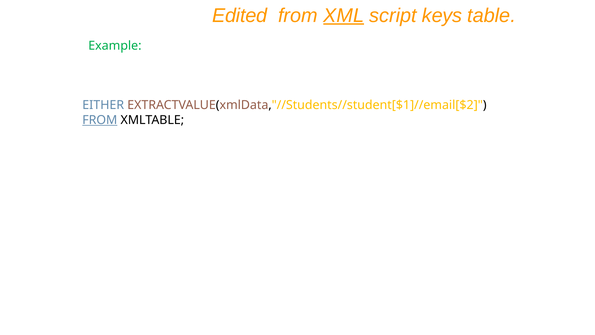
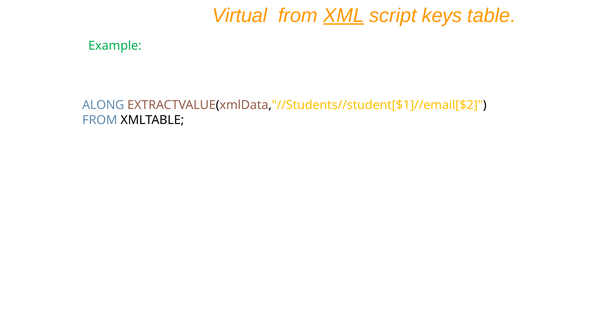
Edited: Edited -> Virtual
EITHER: EITHER -> ALONG
FROM at (100, 120) underline: present -> none
